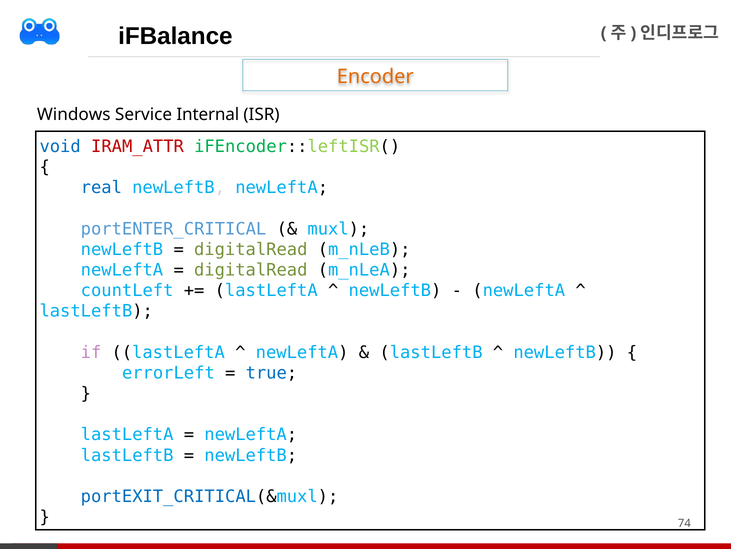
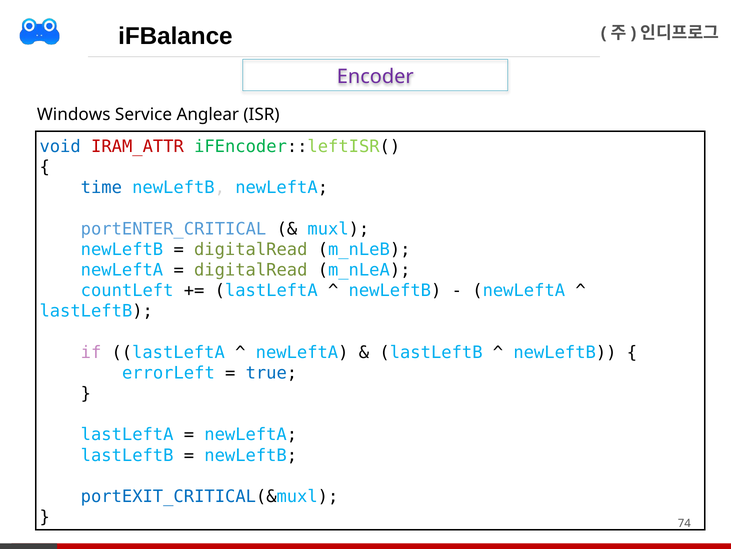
Encoder colour: orange -> purple
Internal: Internal -> Anglear
real: real -> time
